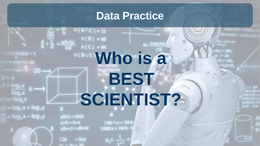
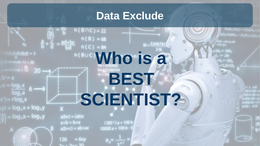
Practice: Practice -> Exclude
